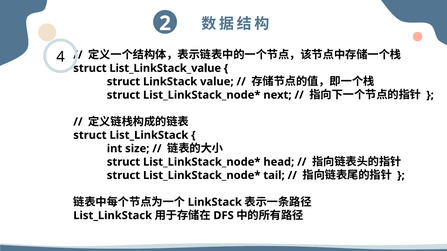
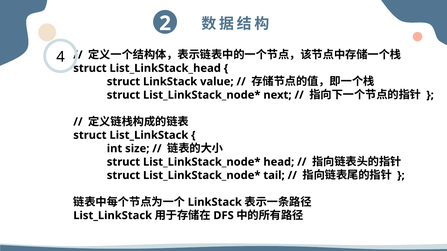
List_LinkStack_value: List_LinkStack_value -> List_LinkStack_head
